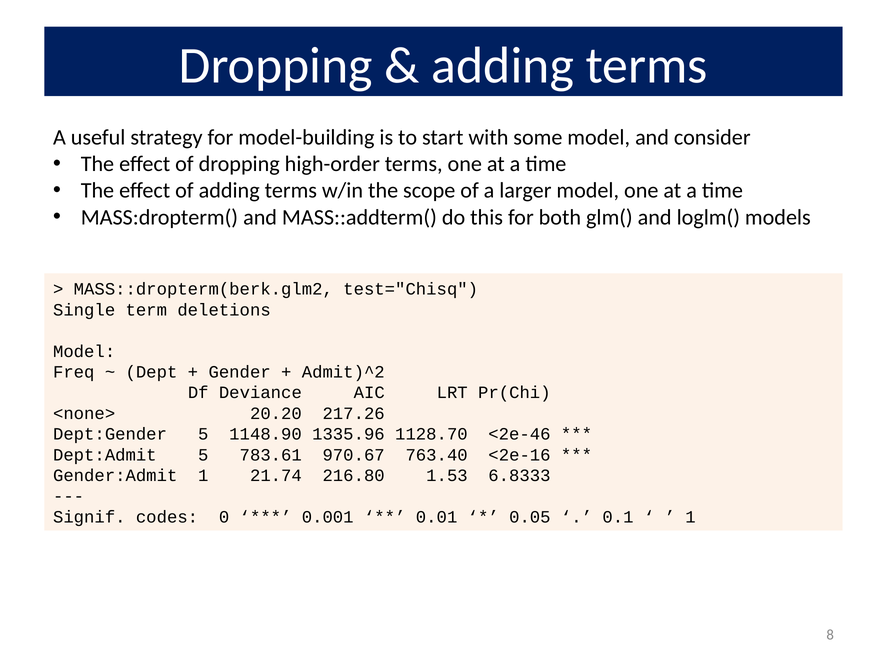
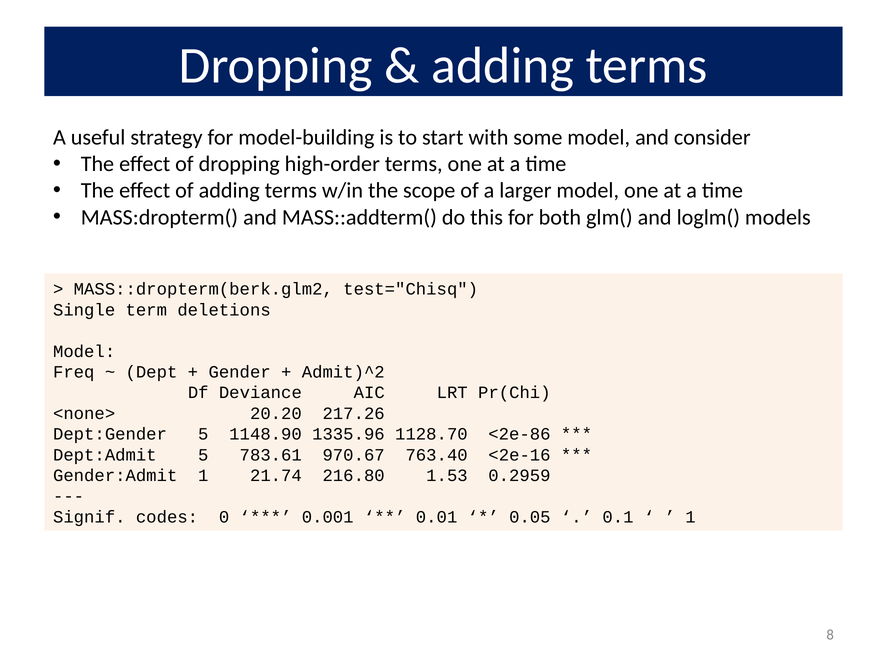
<2e-46: <2e-46 -> <2e-86
6.8333: 6.8333 -> 0.2959
